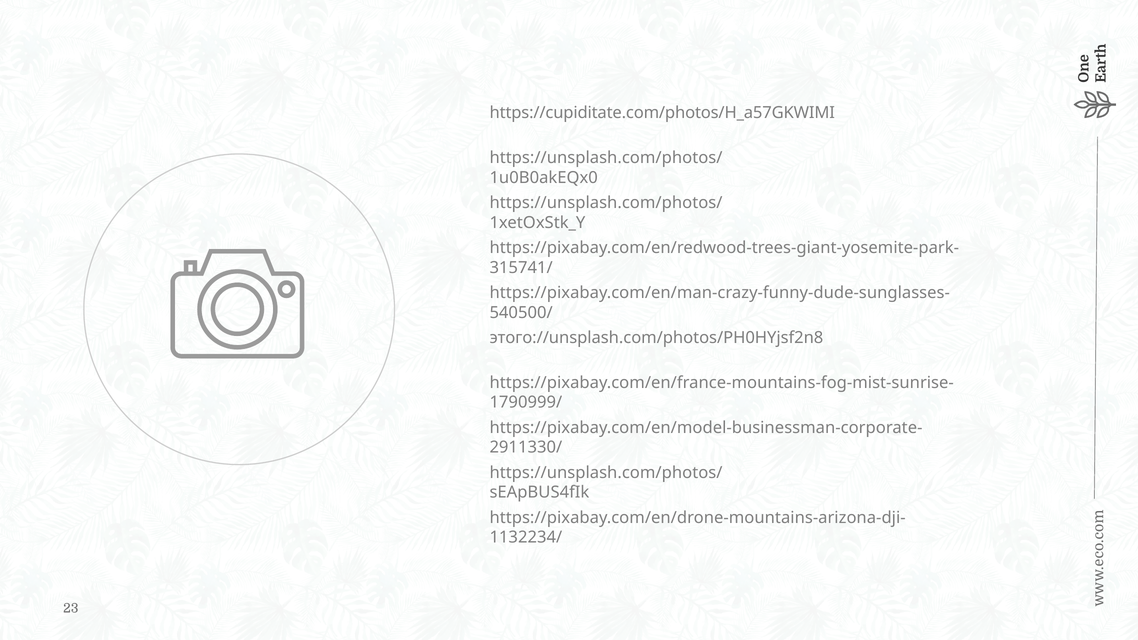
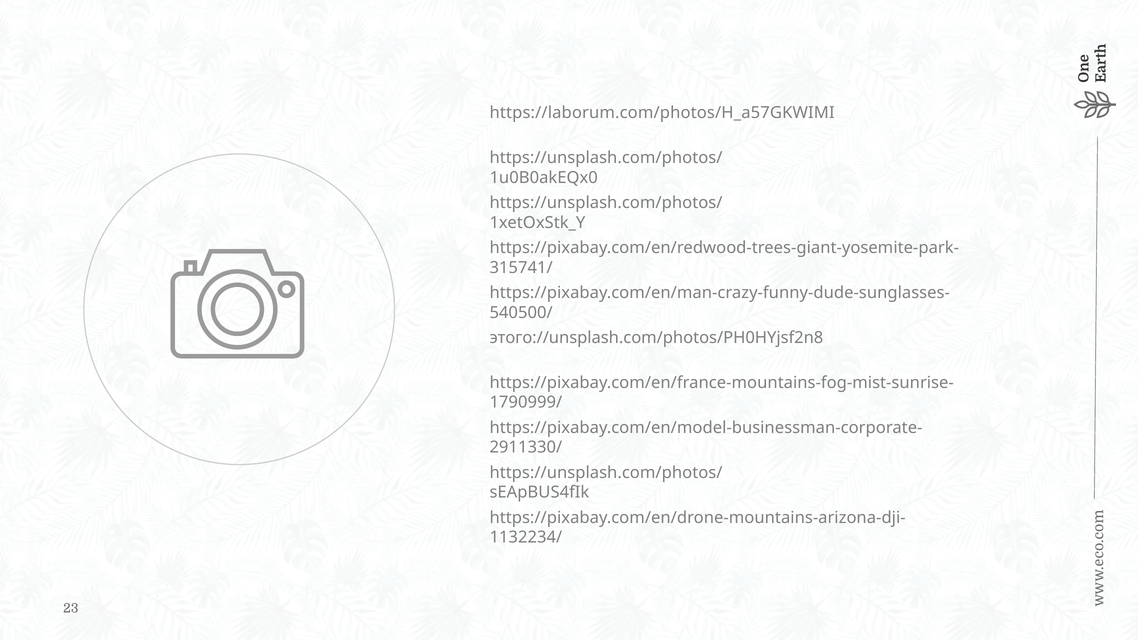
https://cupiditate.com/photos/H_a57GKWIMI: https://cupiditate.com/photos/H_a57GKWIMI -> https://laborum.com/photos/H_a57GKWIMI
